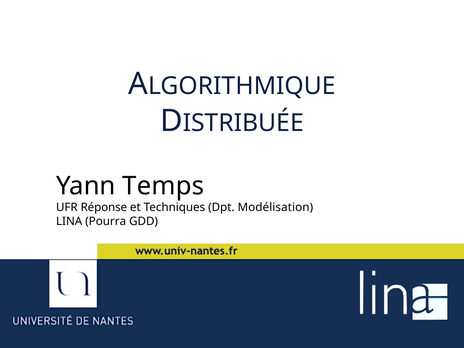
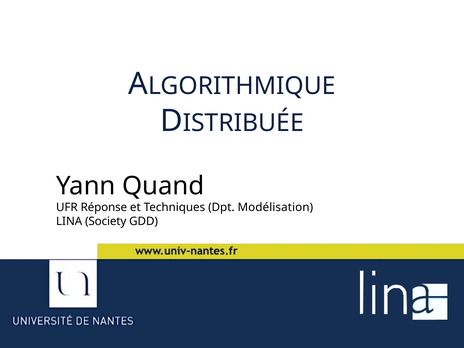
Temps: Temps -> Quand
Pourra: Pourra -> Society
